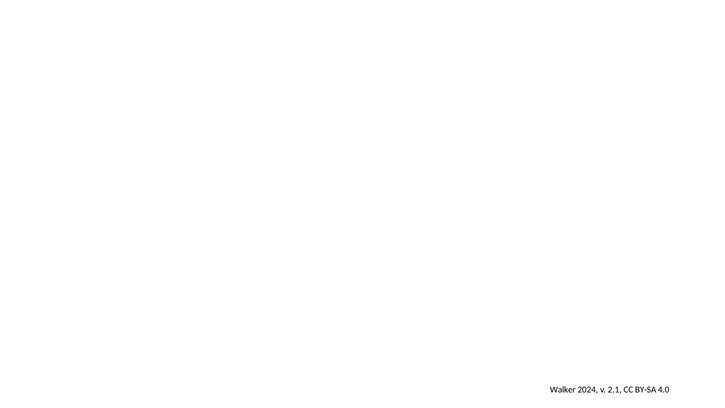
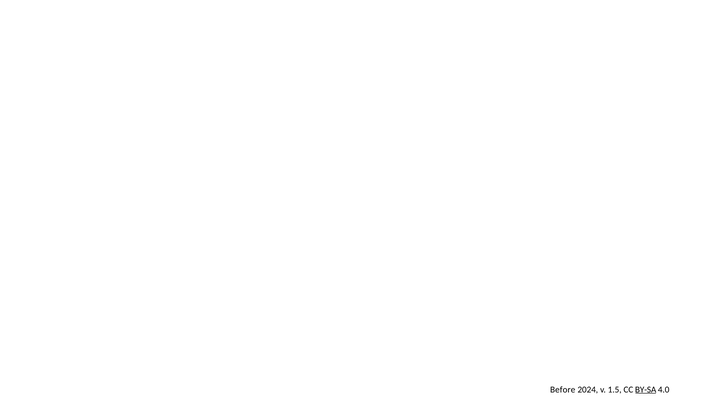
Walker: Walker -> Before
2.1: 2.1 -> 1.5
BY-SA underline: none -> present
